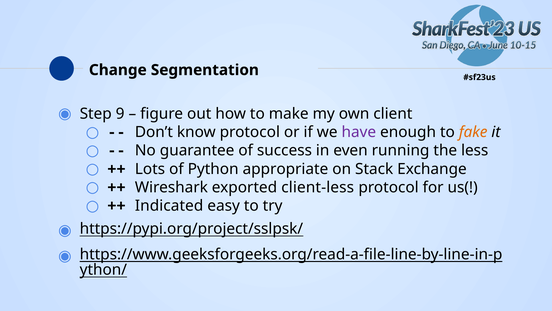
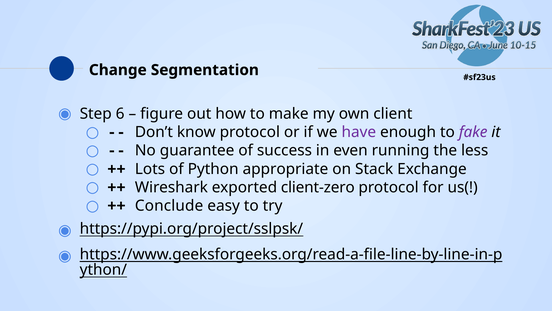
9: 9 -> 6
fake colour: orange -> purple
client-less: client-less -> client-zero
Indicated: Indicated -> Conclude
